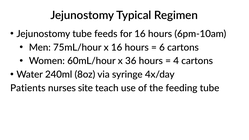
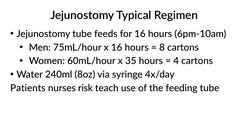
6: 6 -> 8
36: 36 -> 35
site: site -> risk
